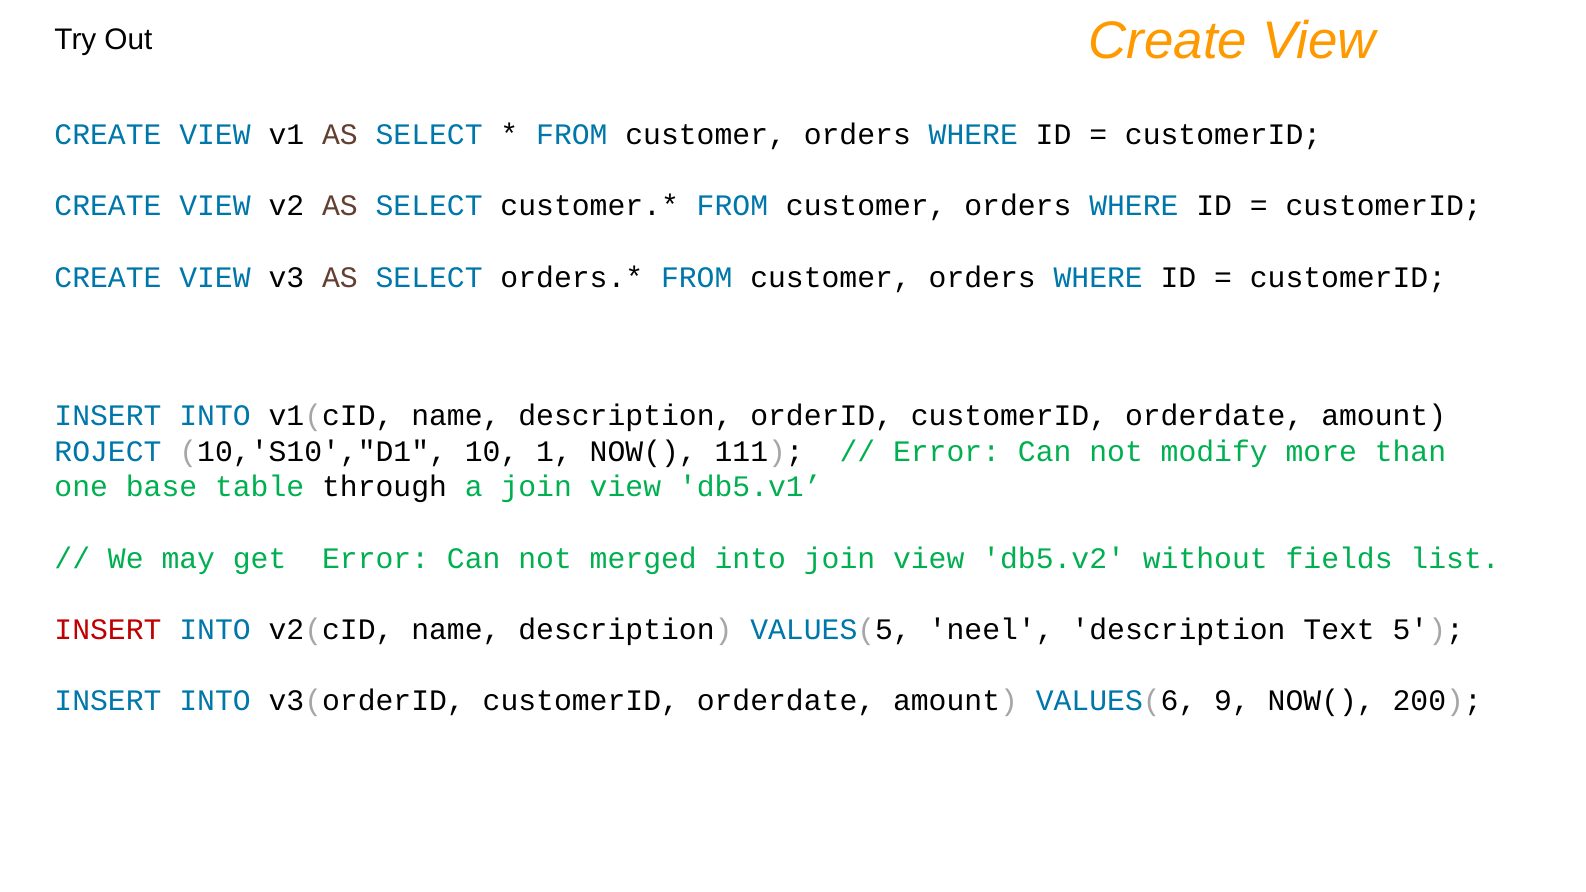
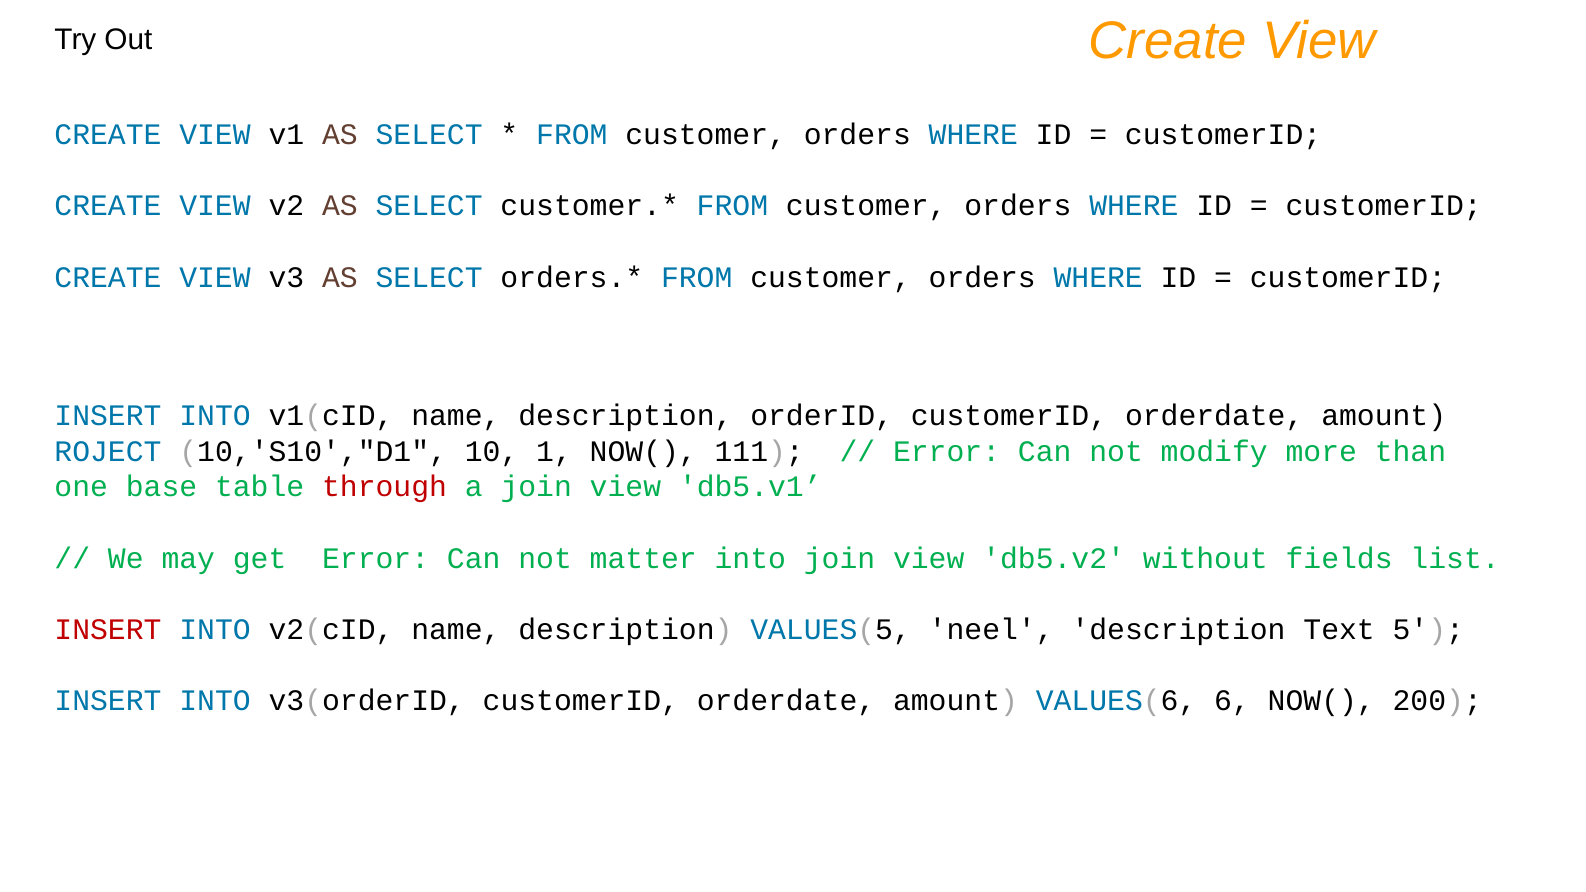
through colour: black -> red
merged: merged -> matter
9: 9 -> 6
